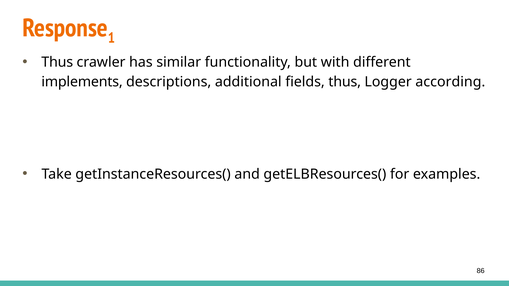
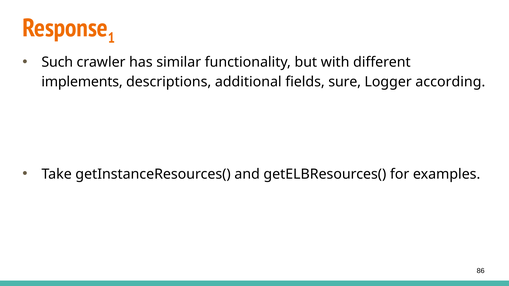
Thus at (57, 62): Thus -> Such
fields thus: thus -> sure
